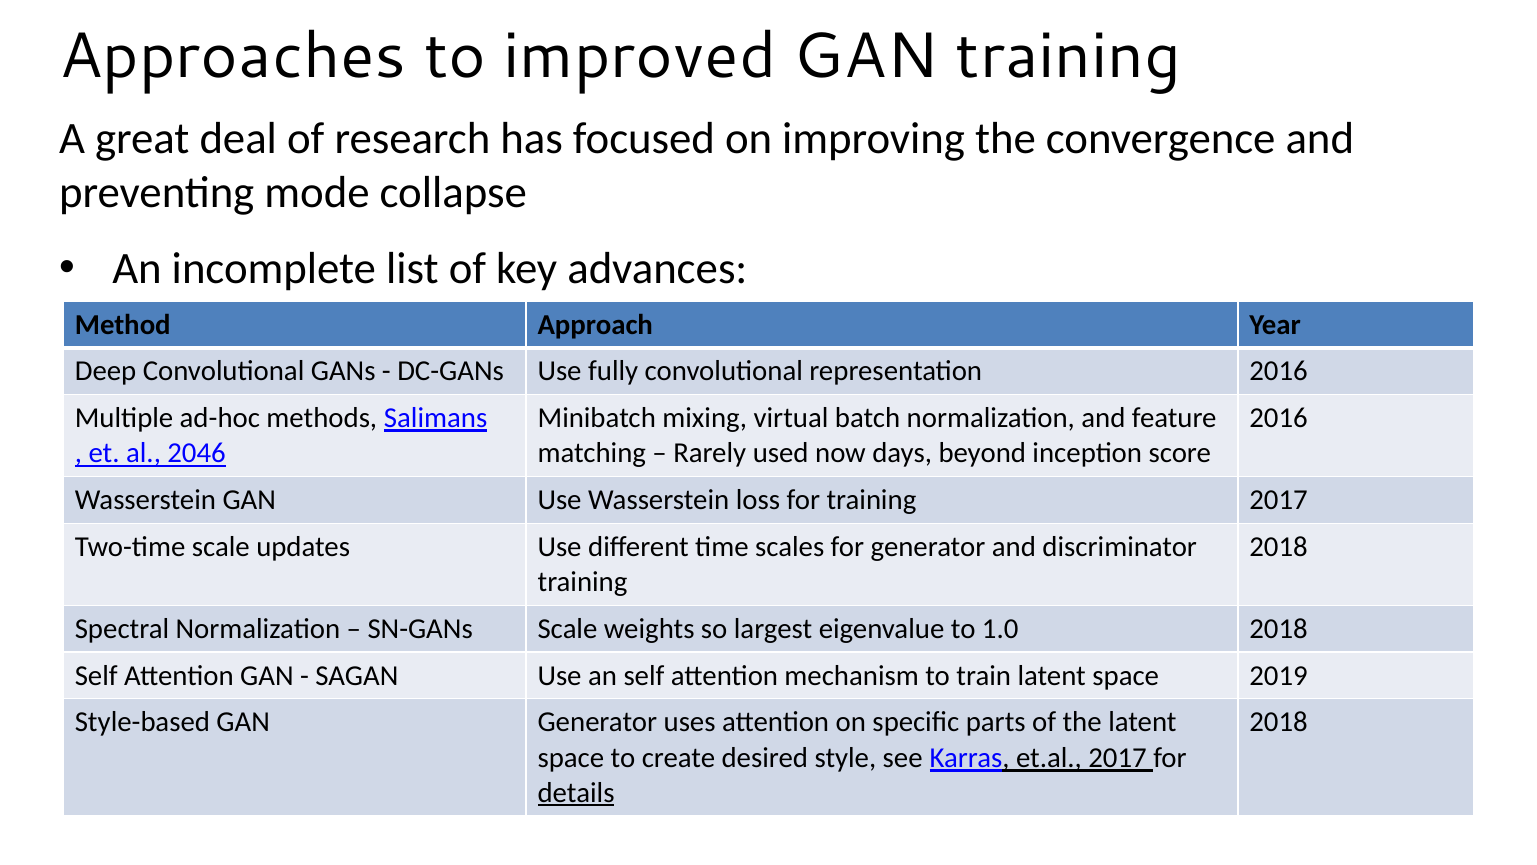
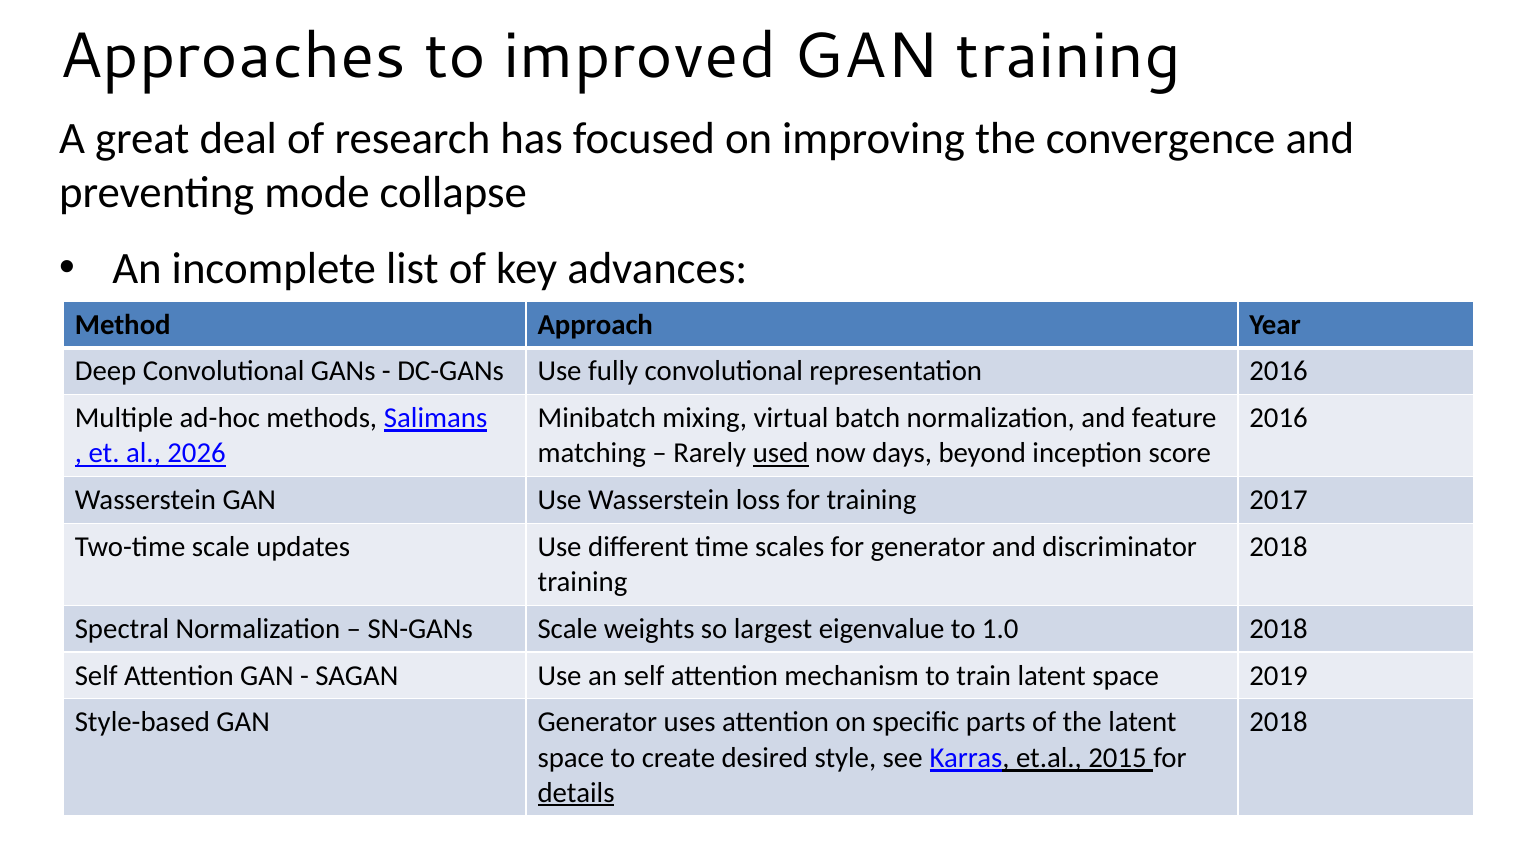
2046: 2046 -> 2026
used underline: none -> present
et.al 2017: 2017 -> 2015
